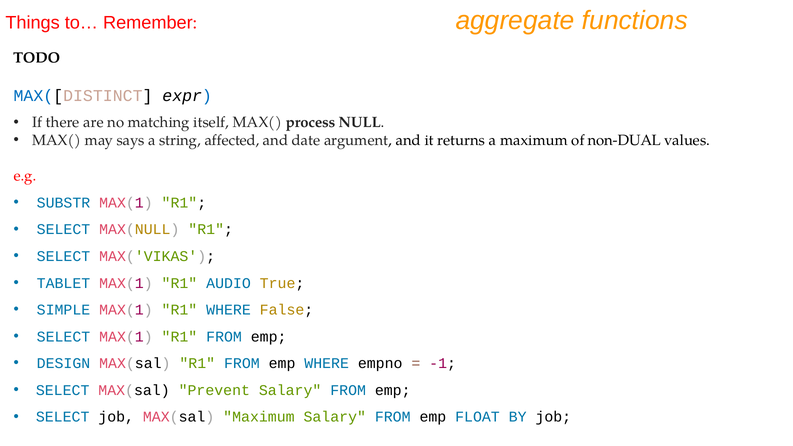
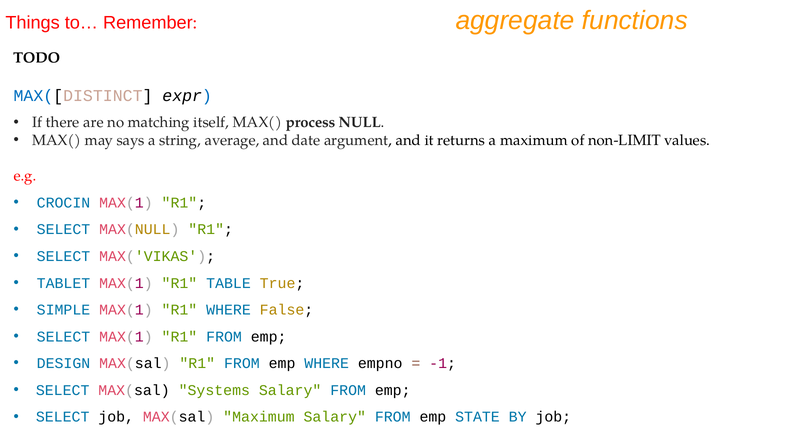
affected: affected -> average
non-DUAL: non-DUAL -> non-LIMIT
SUBSTR: SUBSTR -> CROCIN
AUDIO: AUDIO -> TABLE
Prevent: Prevent -> Systems
FLOAT: FLOAT -> STATE
